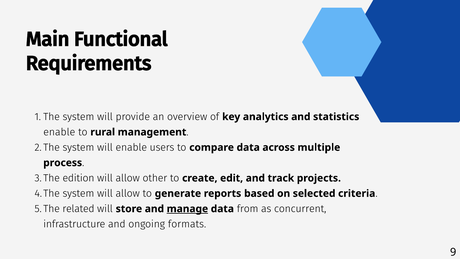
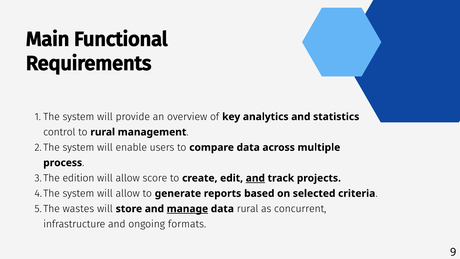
enable at (59, 132): enable -> control
other: other -> score
and at (255, 178) underline: none -> present
related: related -> wastes
data from: from -> rural
